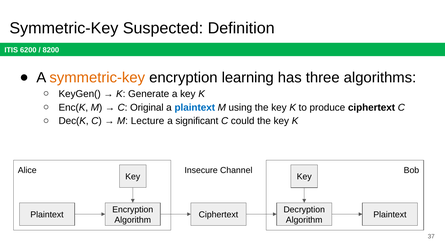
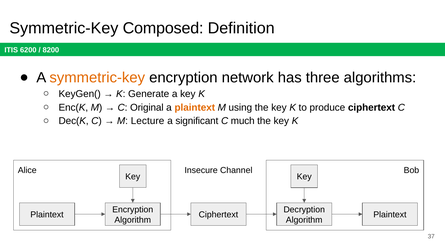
Suspected: Suspected -> Composed
learning: learning -> network
plaintext at (195, 108) colour: blue -> orange
could: could -> much
